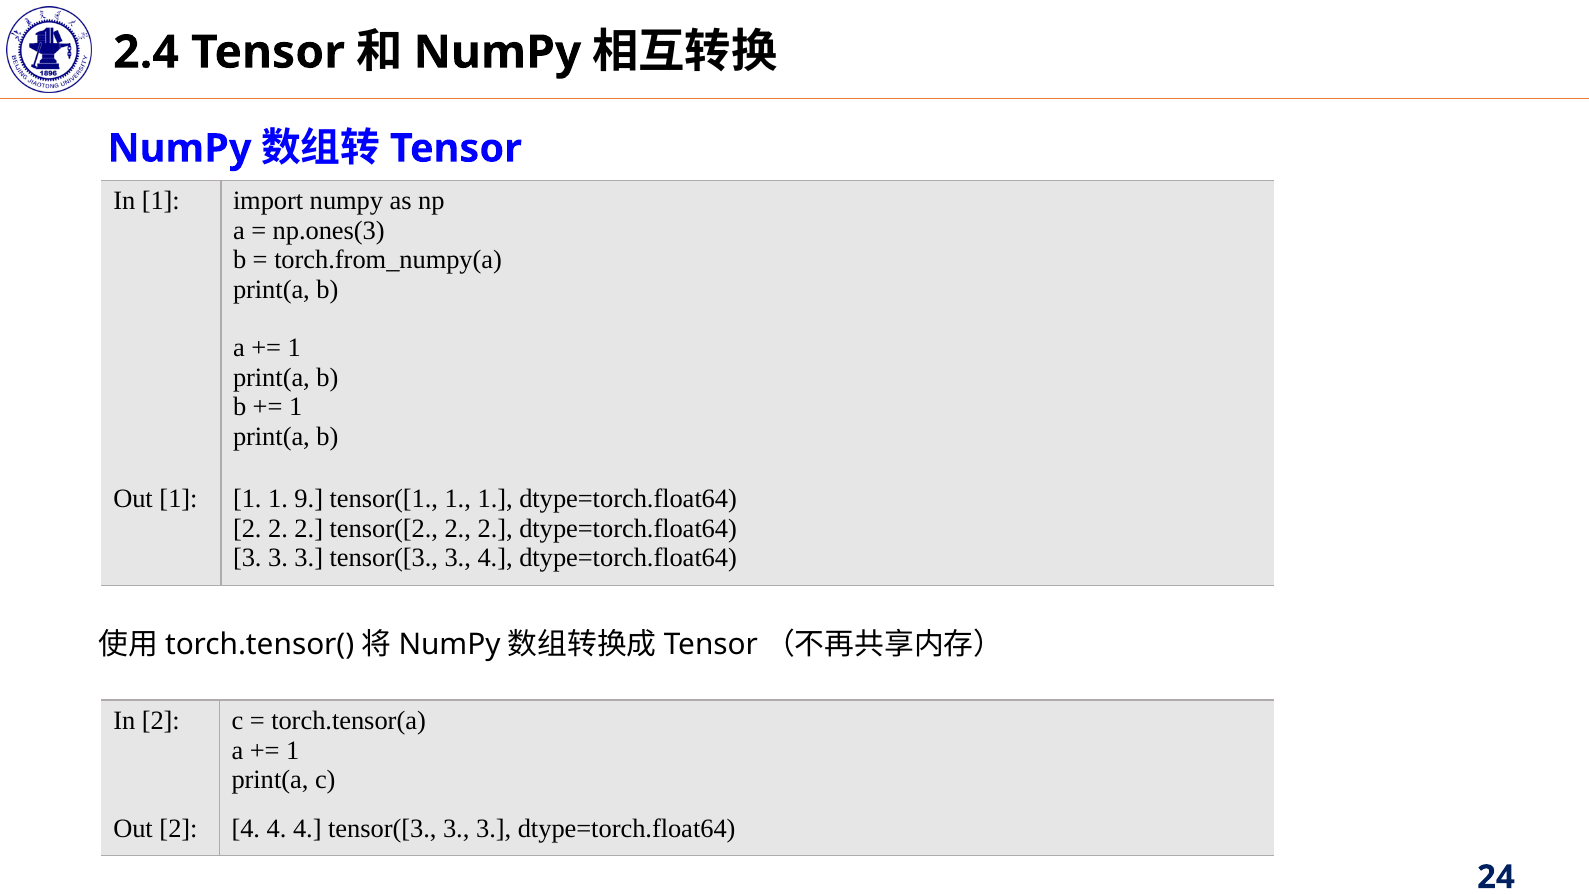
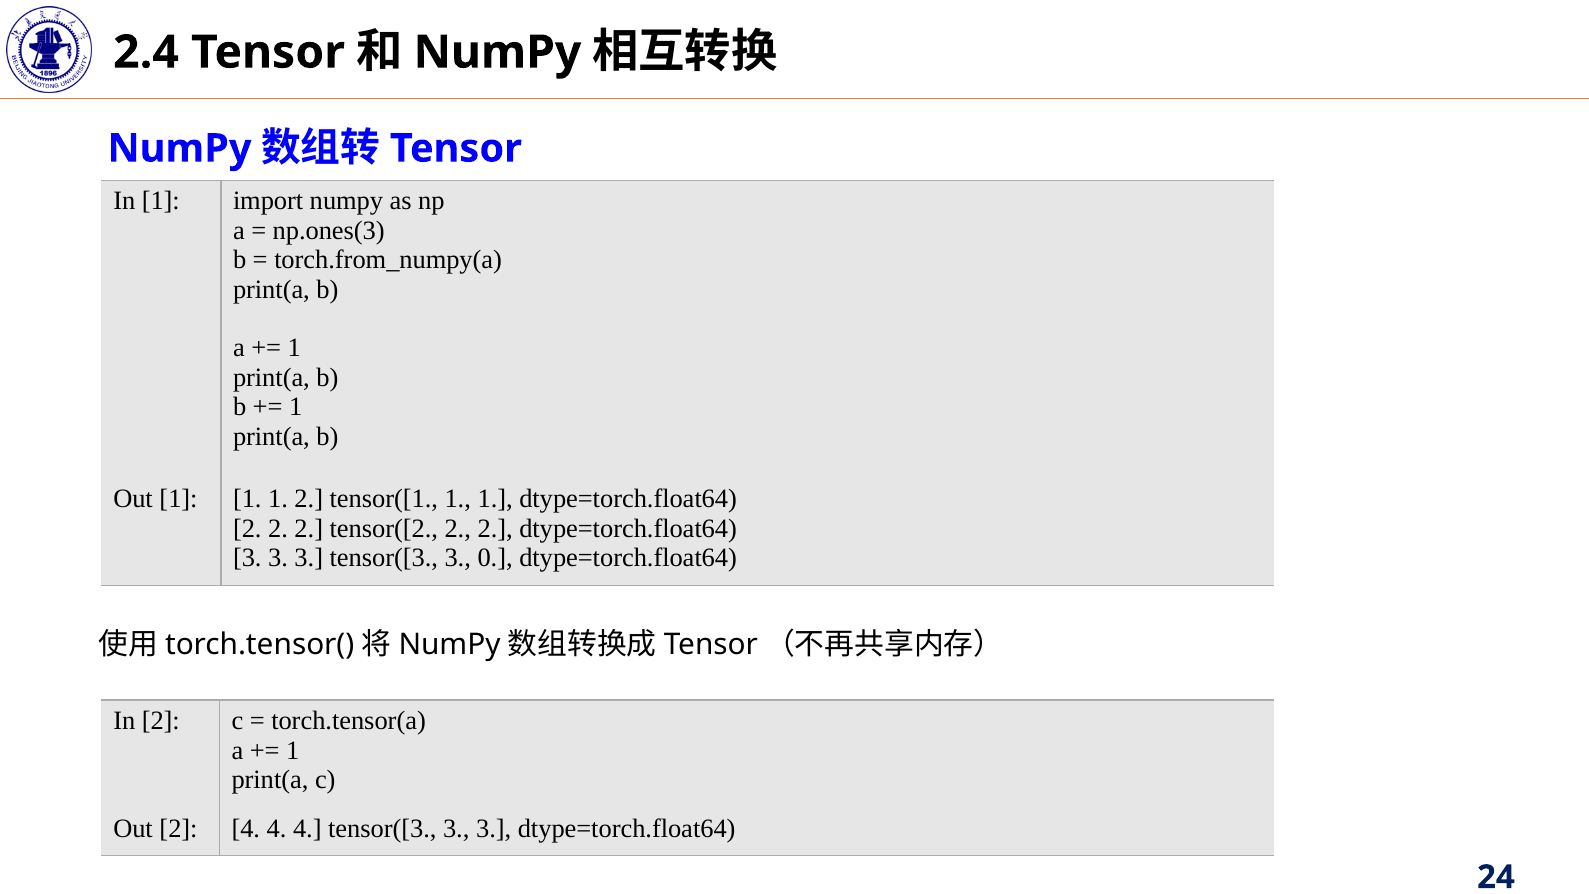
1 9: 9 -> 2
3 4: 4 -> 0
